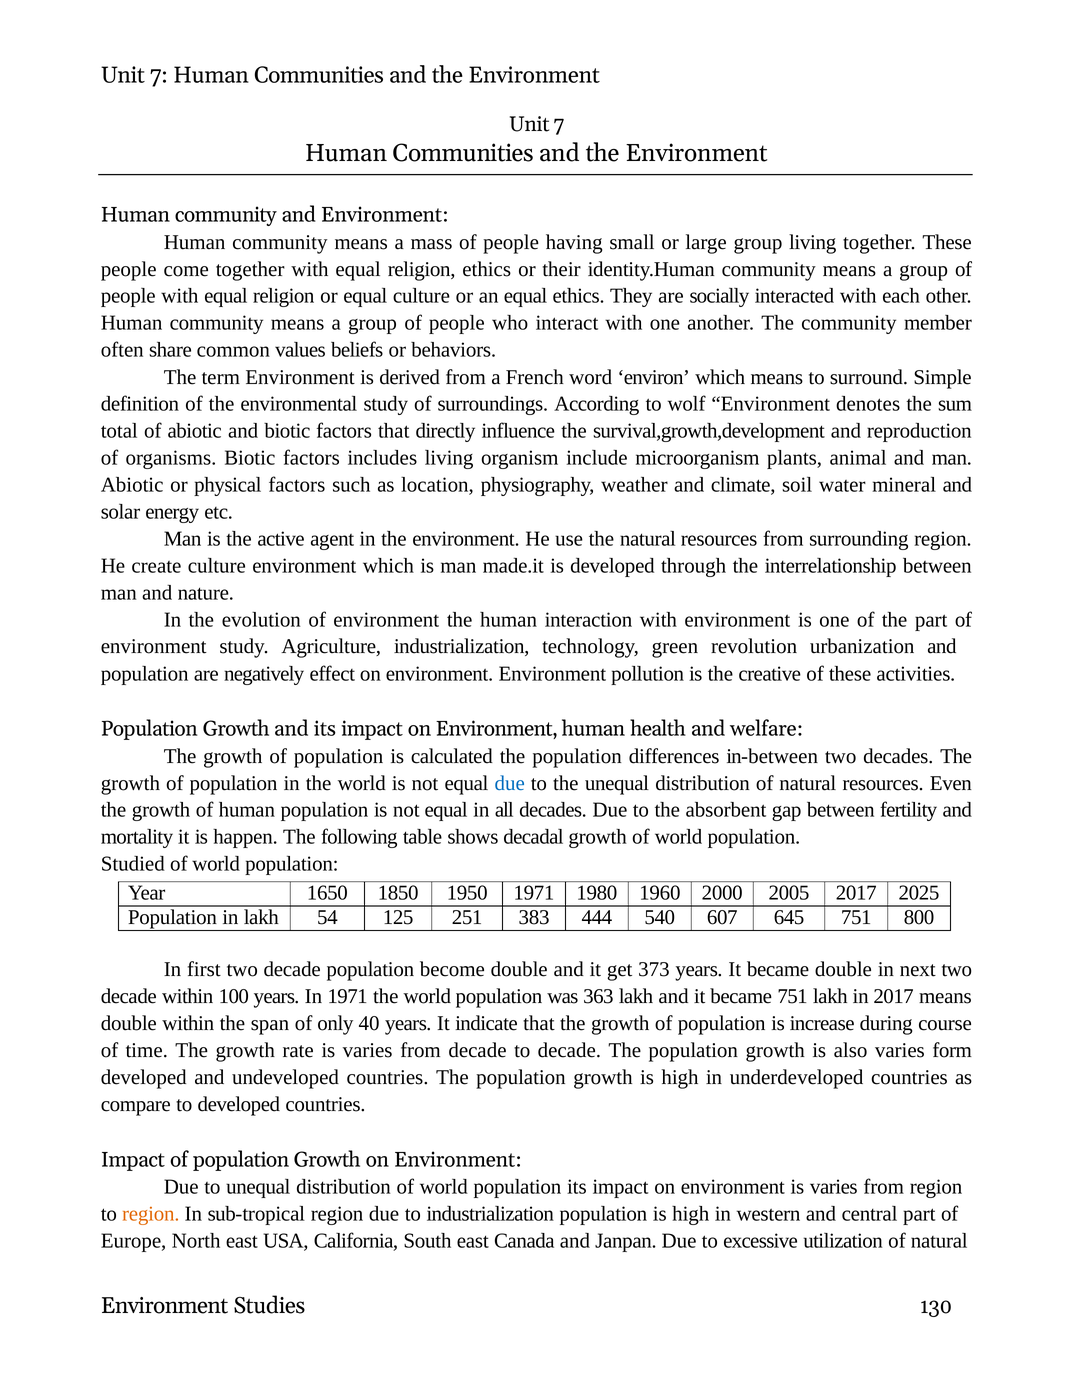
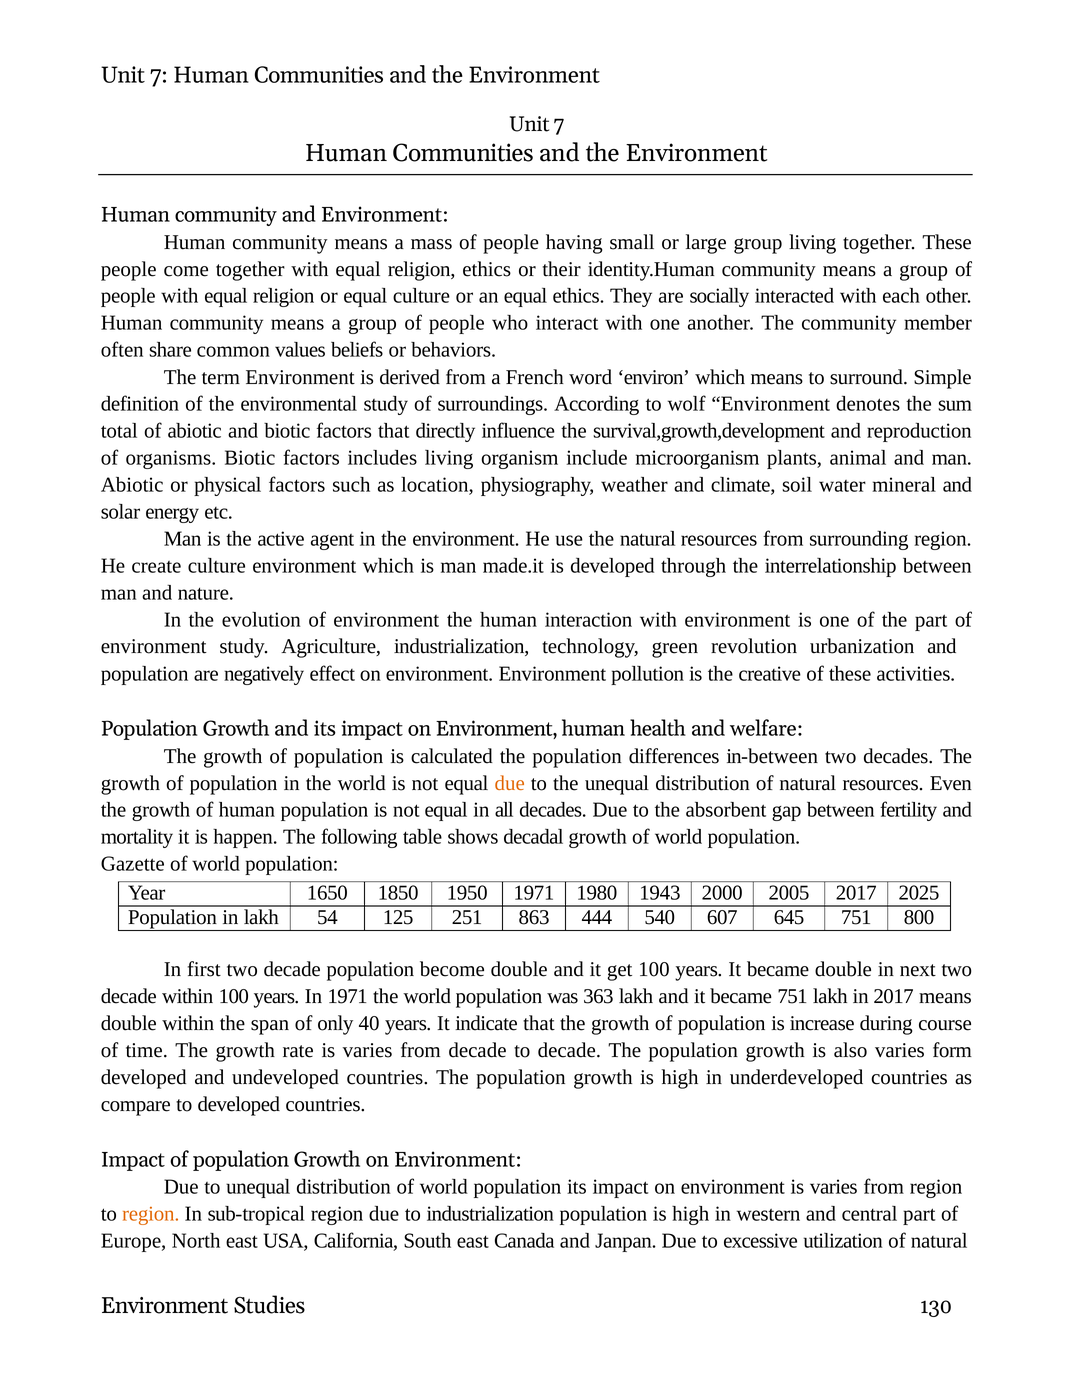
due at (510, 783) colour: blue -> orange
Studied: Studied -> Gazette
1960: 1960 -> 1943
383: 383 -> 863
get 373: 373 -> 100
